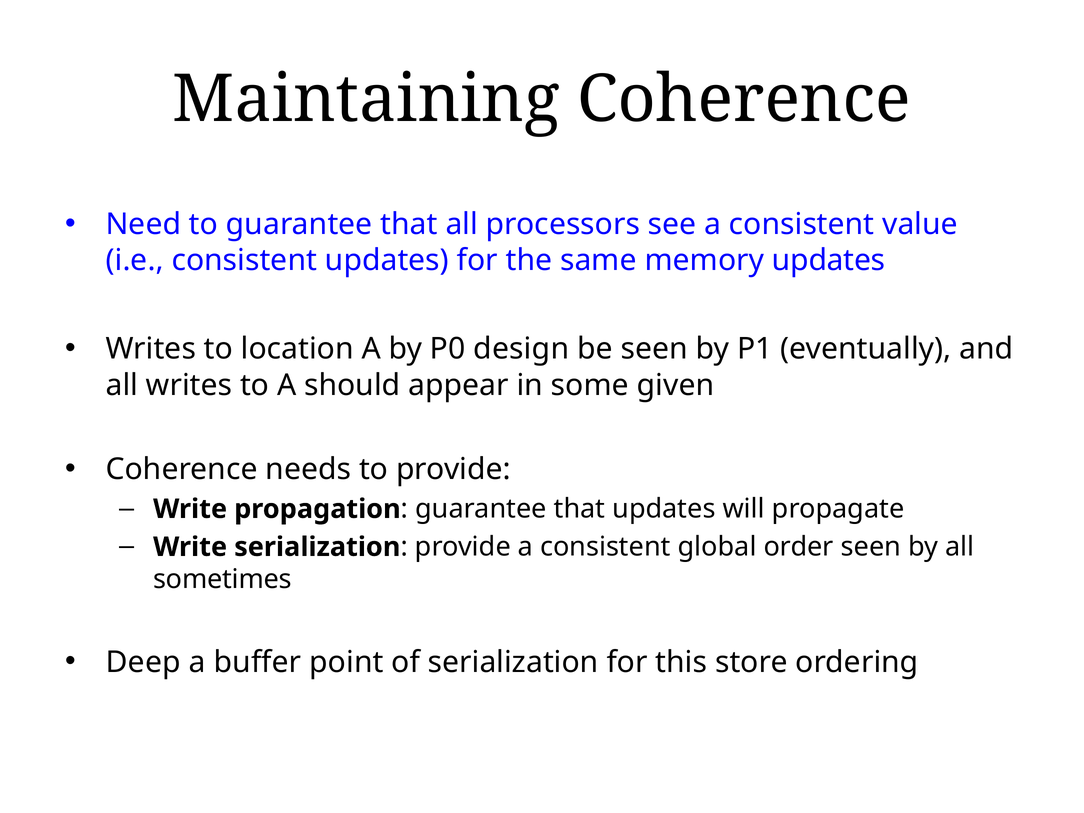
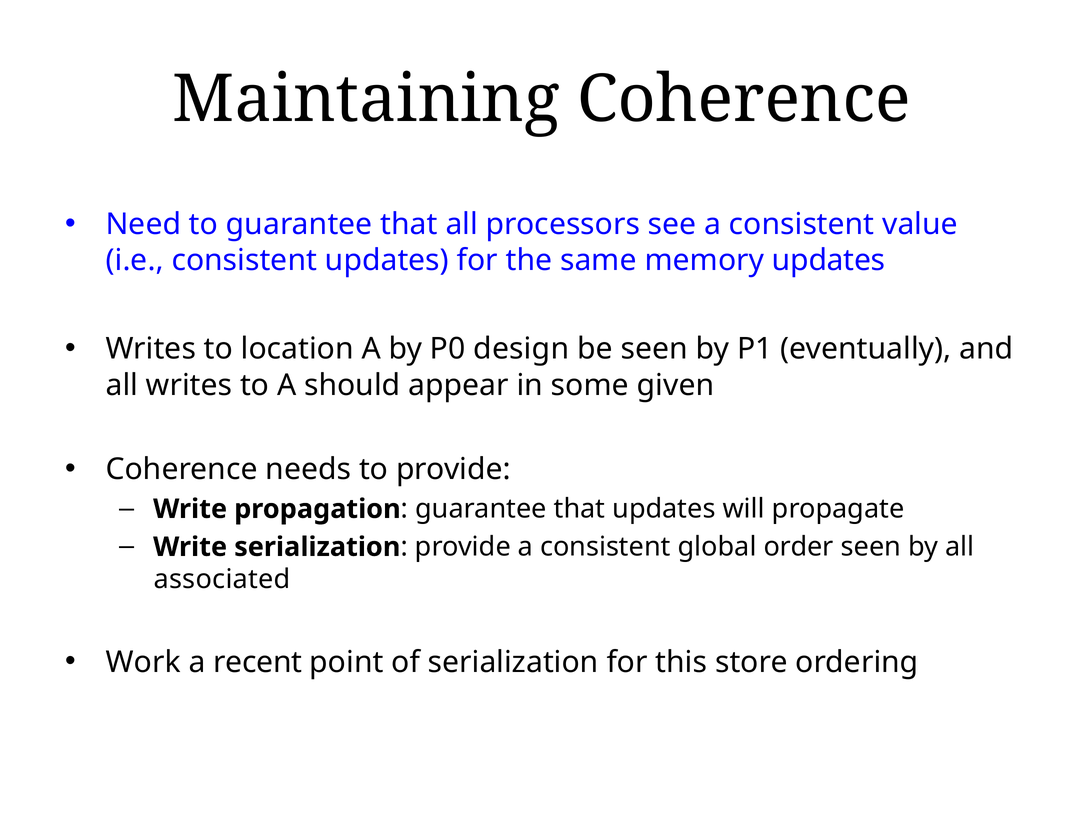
sometimes: sometimes -> associated
Deep: Deep -> Work
buffer: buffer -> recent
